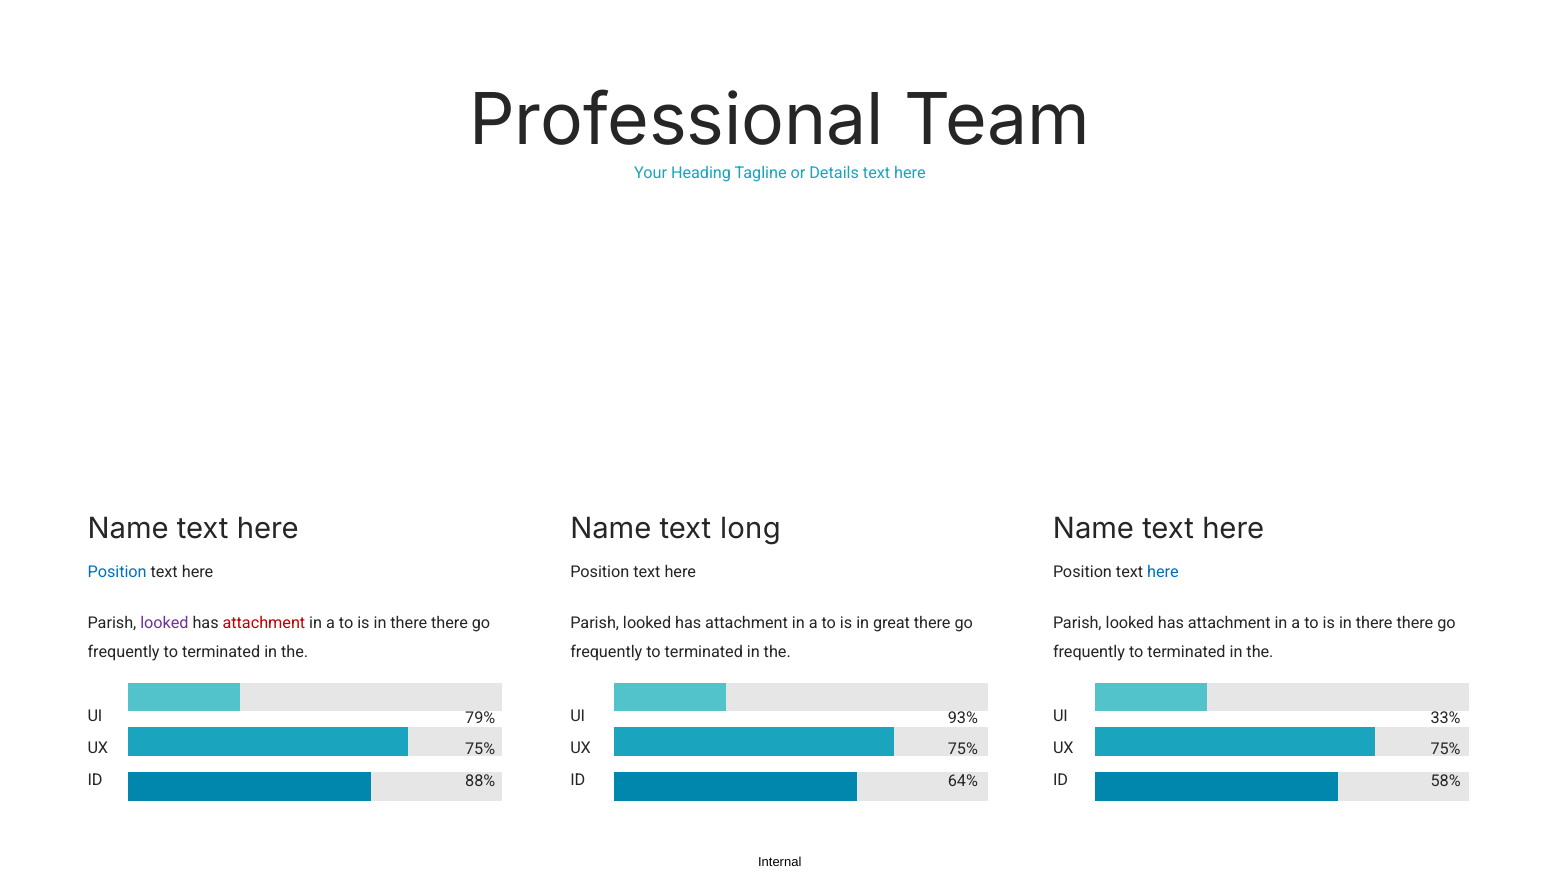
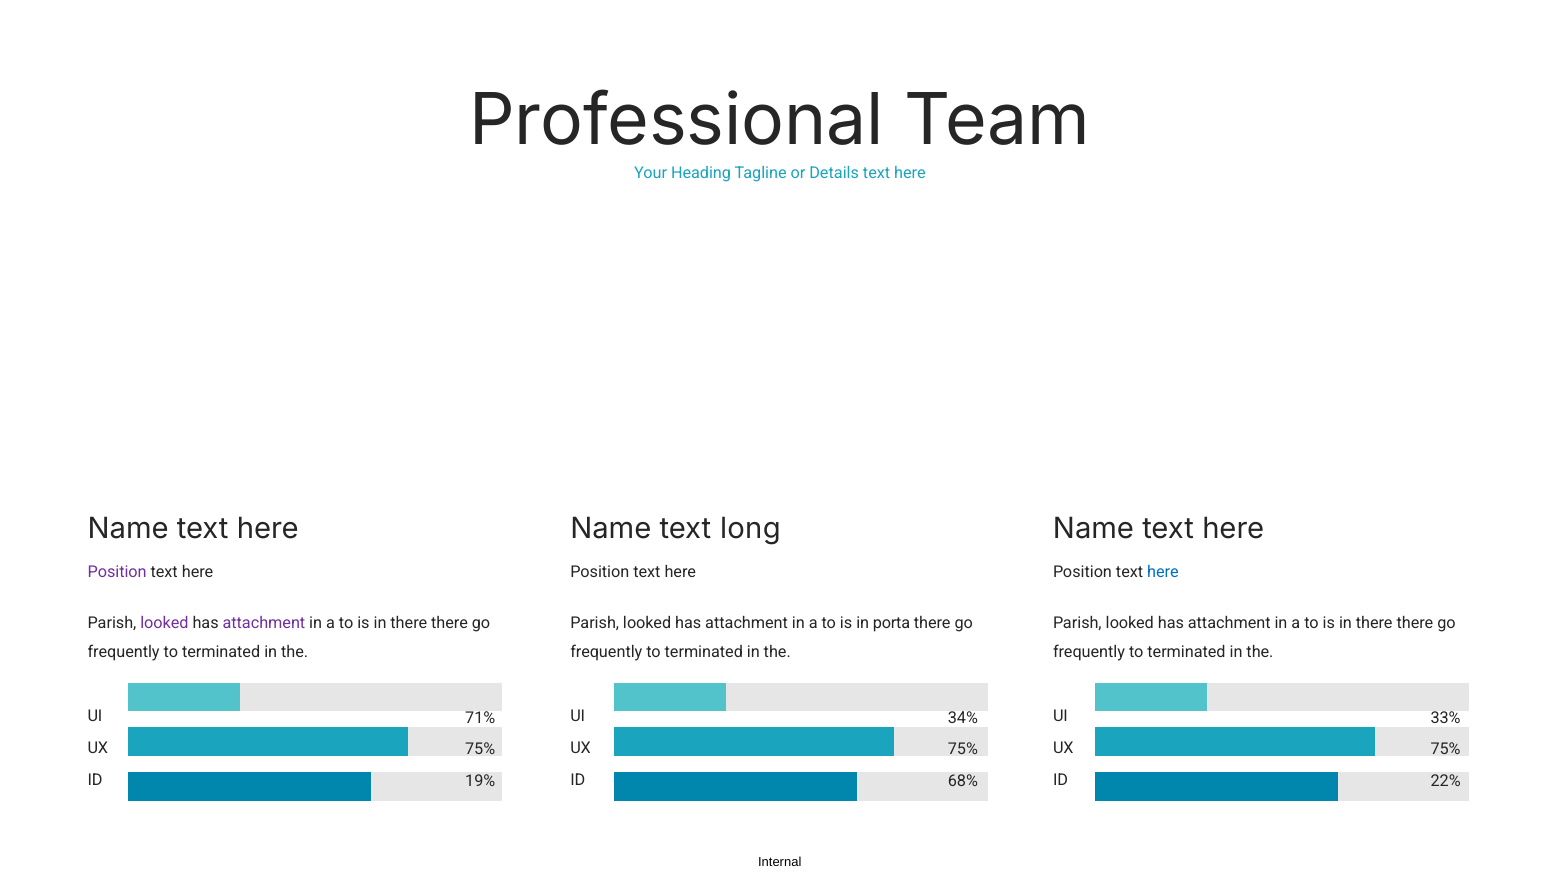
Position at (117, 573) colour: blue -> purple
attachment at (264, 624) colour: red -> purple
great: great -> porta
79%: 79% -> 71%
93%: 93% -> 34%
88%: 88% -> 19%
64%: 64% -> 68%
58%: 58% -> 22%
